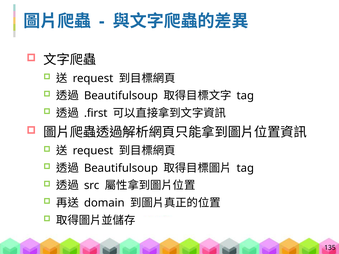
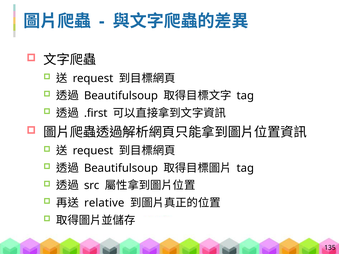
domain: domain -> relative
